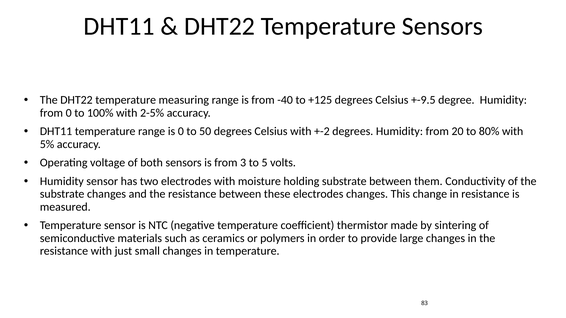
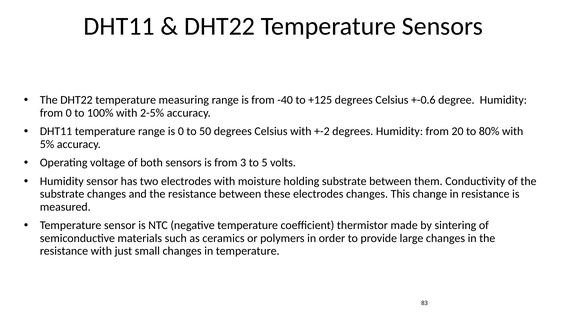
+-9.5: +-9.5 -> +-0.6
